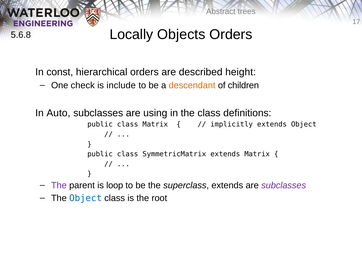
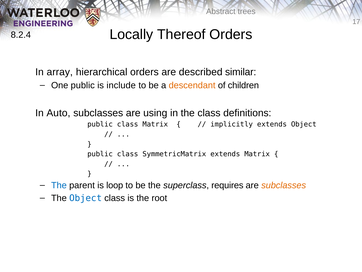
Objects: Objects -> Thereof
5.6.8: 5.6.8 -> 8.2.4
const: const -> array
height: height -> similar
One check: check -> public
The at (59, 185) colour: purple -> blue
superclass extends: extends -> requires
subclasses at (284, 185) colour: purple -> orange
